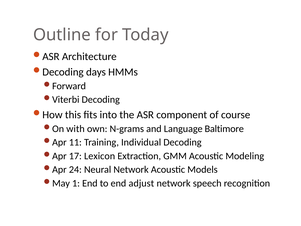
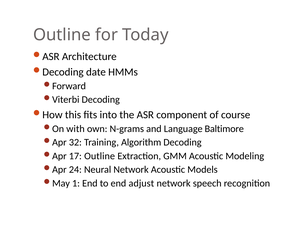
days: days -> date
11: 11 -> 32
Individual: Individual -> Algorithm
17 Lexicon: Lexicon -> Outline
